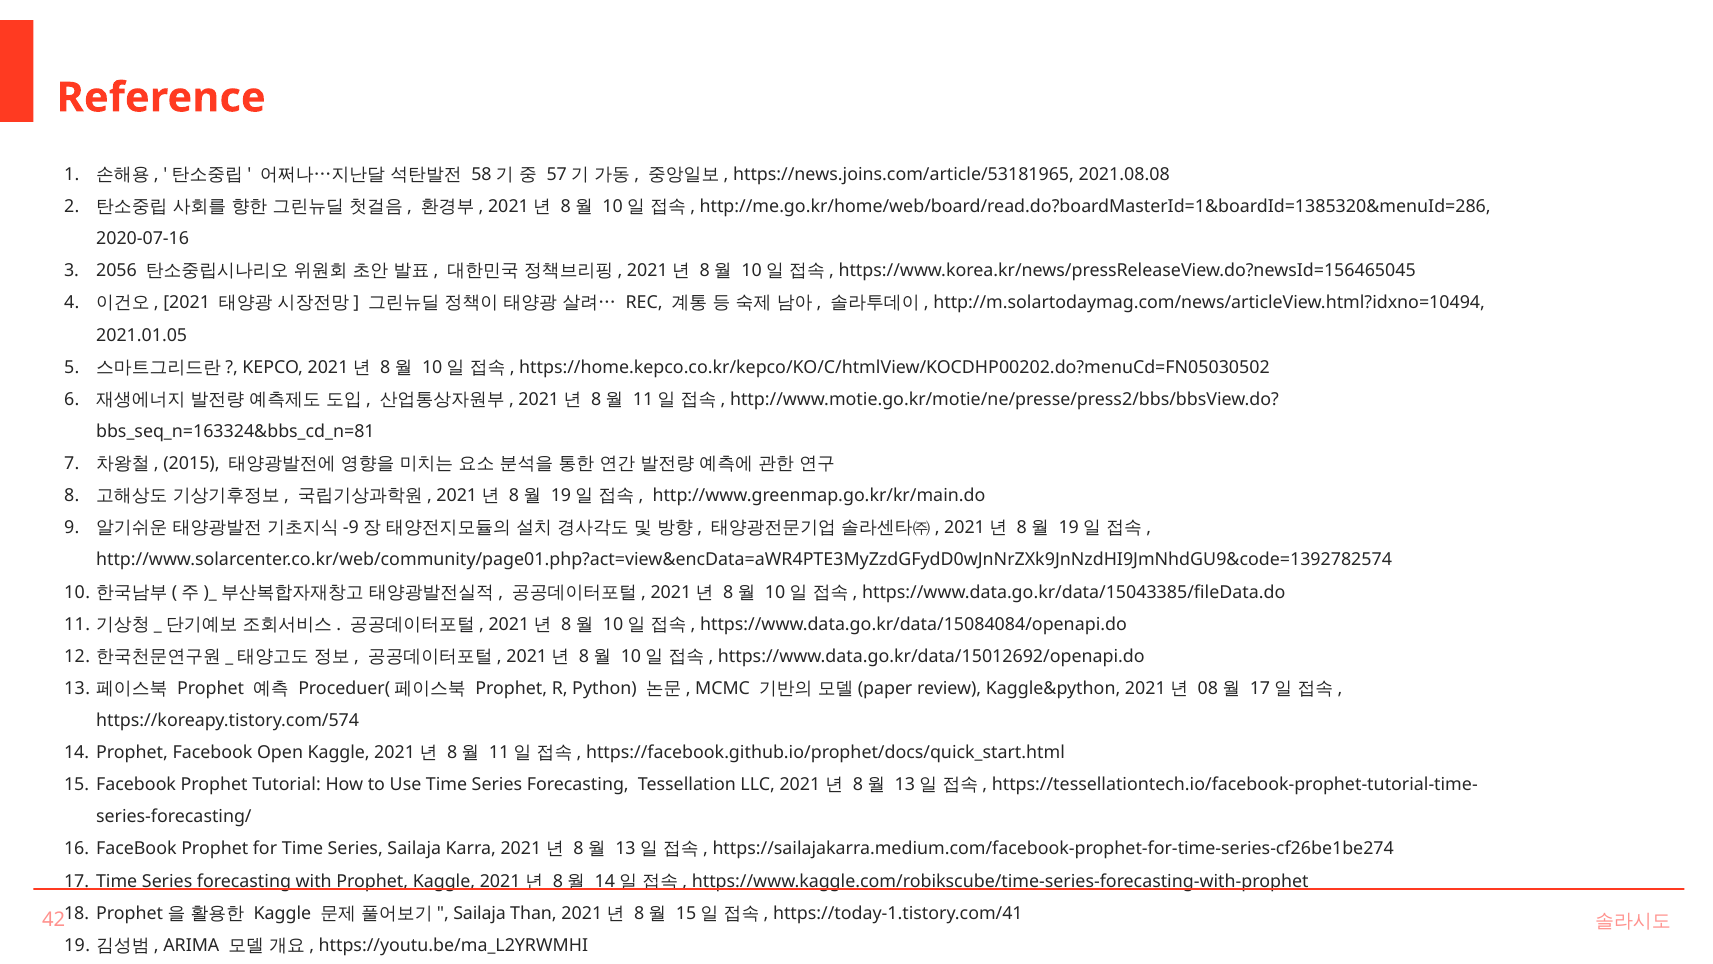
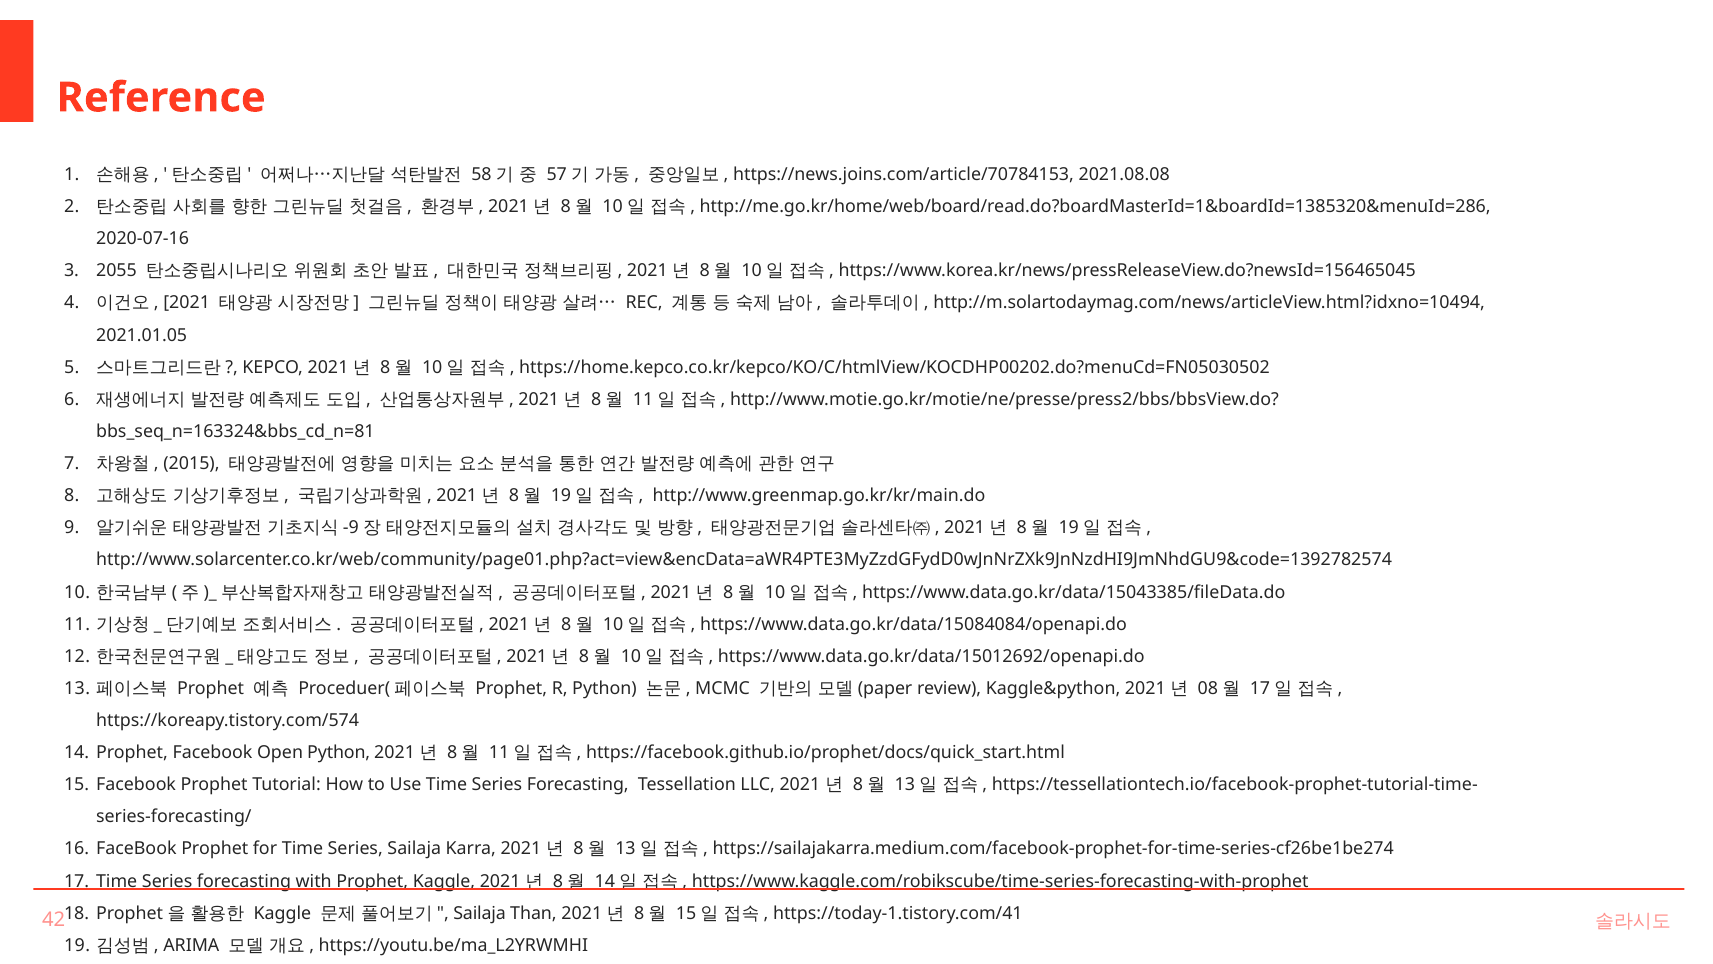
https://news.joins.com/article/53181965: https://news.joins.com/article/53181965 -> https://news.joins.com/article/70784153
2056: 2056 -> 2055
Open Kaggle: Kaggle -> Python
